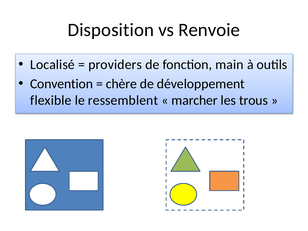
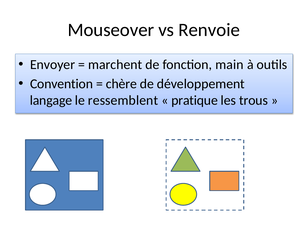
Disposition: Disposition -> Mouseover
Localisé: Localisé -> Envoyer
providers: providers -> marchent
flexible: flexible -> langage
marcher: marcher -> pratique
